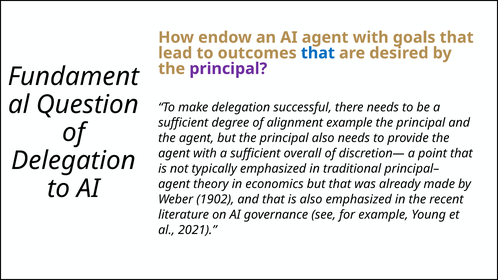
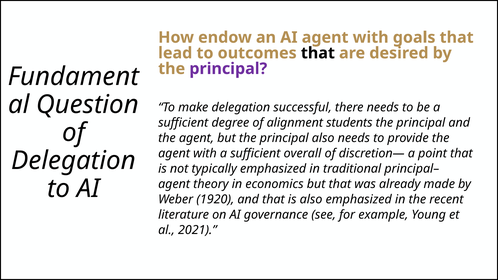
that at (318, 53) colour: blue -> black
alignment example: example -> students
1902: 1902 -> 1920
